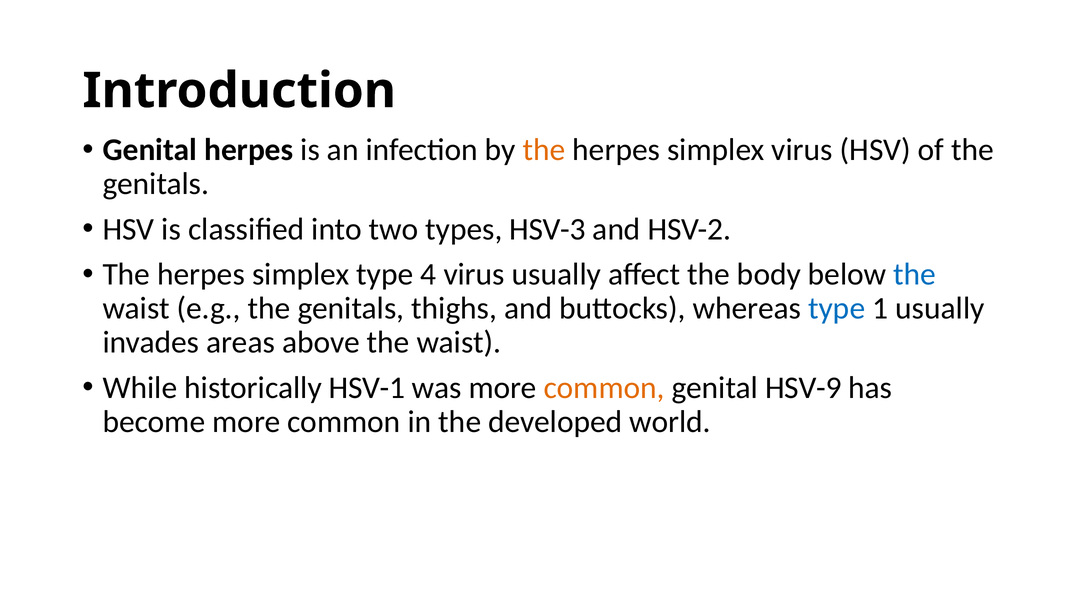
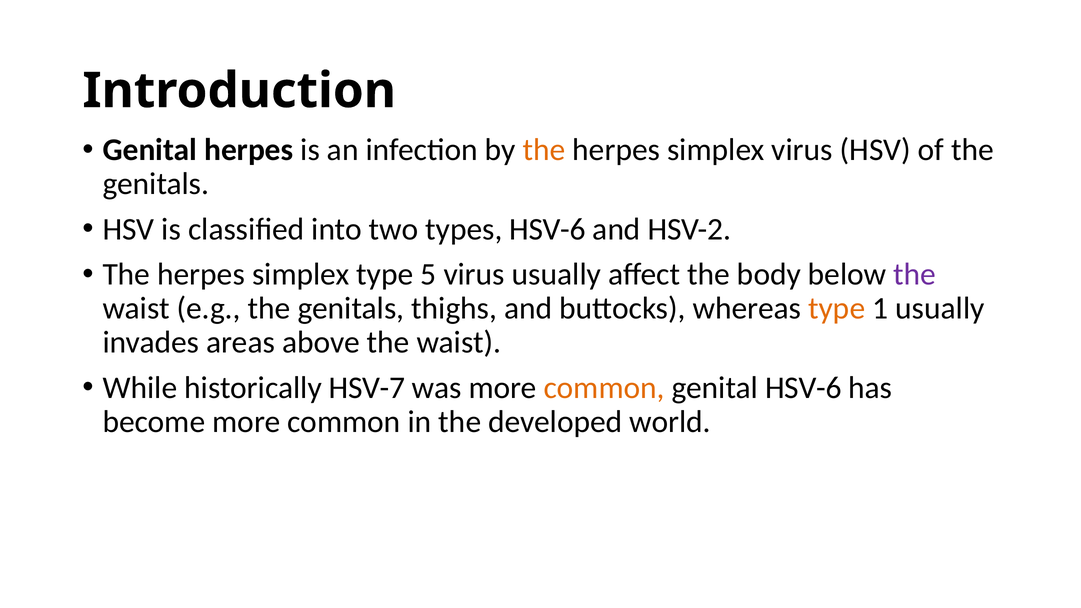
types HSV-3: HSV-3 -> HSV-6
4: 4 -> 5
the at (915, 274) colour: blue -> purple
type at (837, 308) colour: blue -> orange
HSV-1: HSV-1 -> HSV-7
genital HSV-9: HSV-9 -> HSV-6
